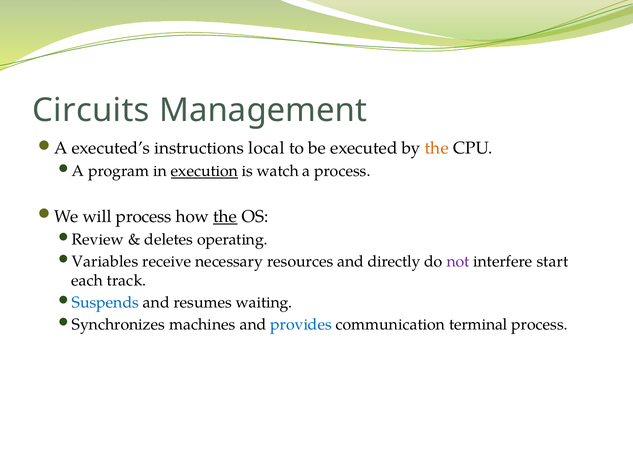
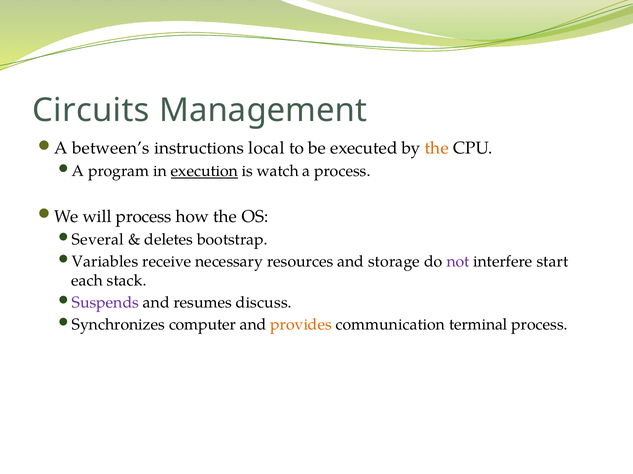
executed’s: executed’s -> between’s
the at (225, 217) underline: present -> none
Review: Review -> Several
operating: operating -> bootstrap
directly: directly -> storage
track: track -> stack
Suspends colour: blue -> purple
waiting: waiting -> discuss
machines: machines -> computer
provides colour: blue -> orange
